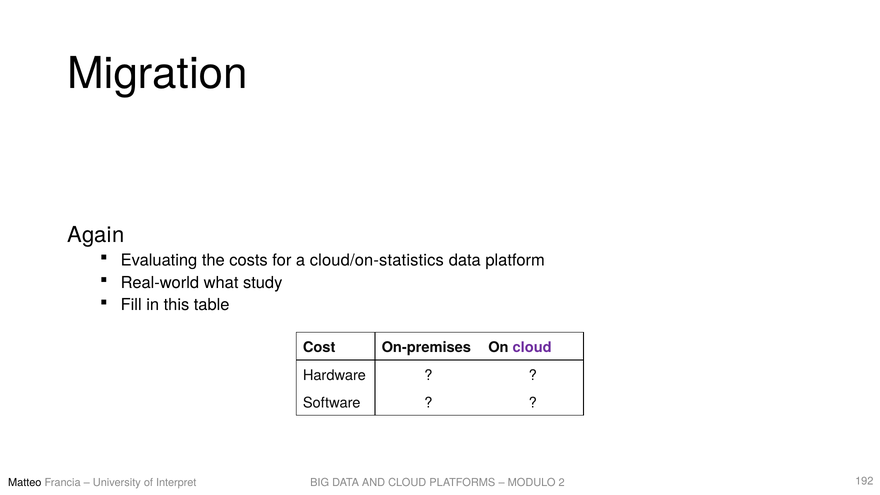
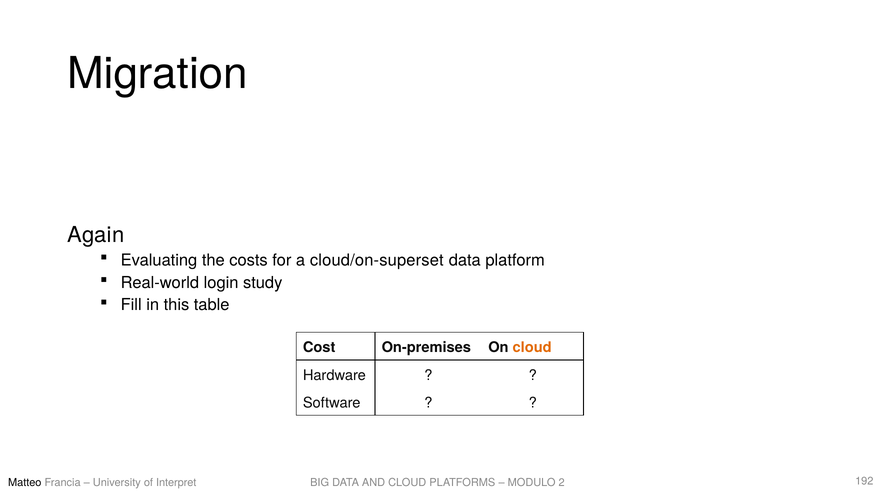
cloud/on-statistics: cloud/on-statistics -> cloud/on-superset
what: what -> login
cloud at (532, 347) colour: purple -> orange
